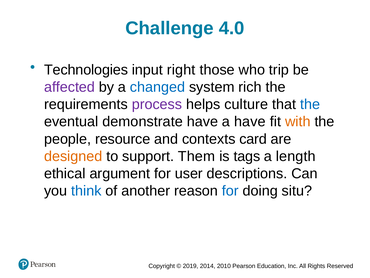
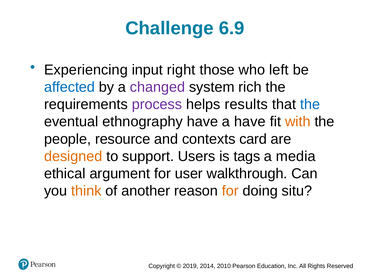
4.0: 4.0 -> 6.9
Technologies: Technologies -> Experiencing
trip: trip -> left
affected colour: purple -> blue
changed colour: blue -> purple
culture: culture -> results
demonstrate: demonstrate -> ethnography
Them: Them -> Users
length: length -> media
descriptions: descriptions -> walkthrough
think colour: blue -> orange
for at (230, 191) colour: blue -> orange
